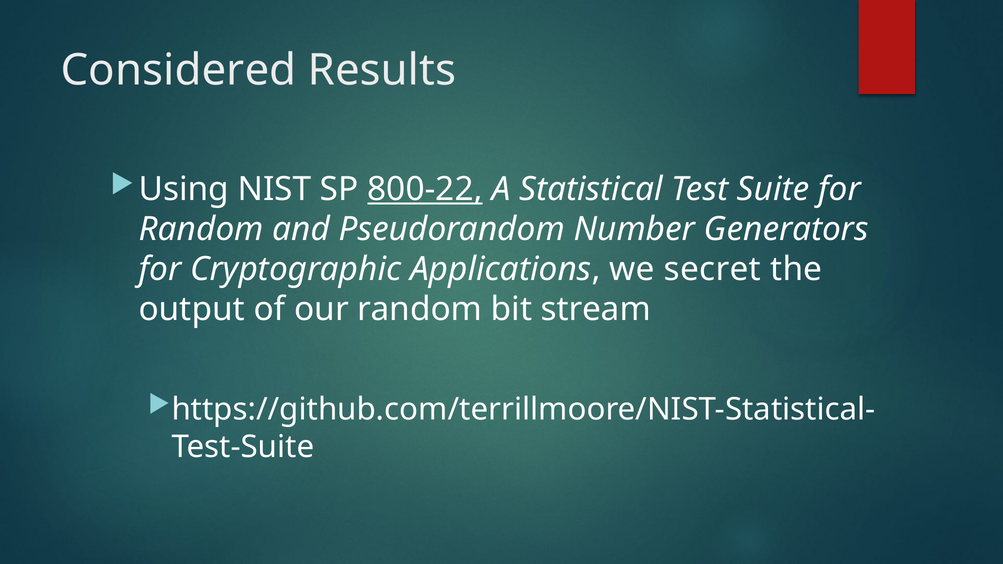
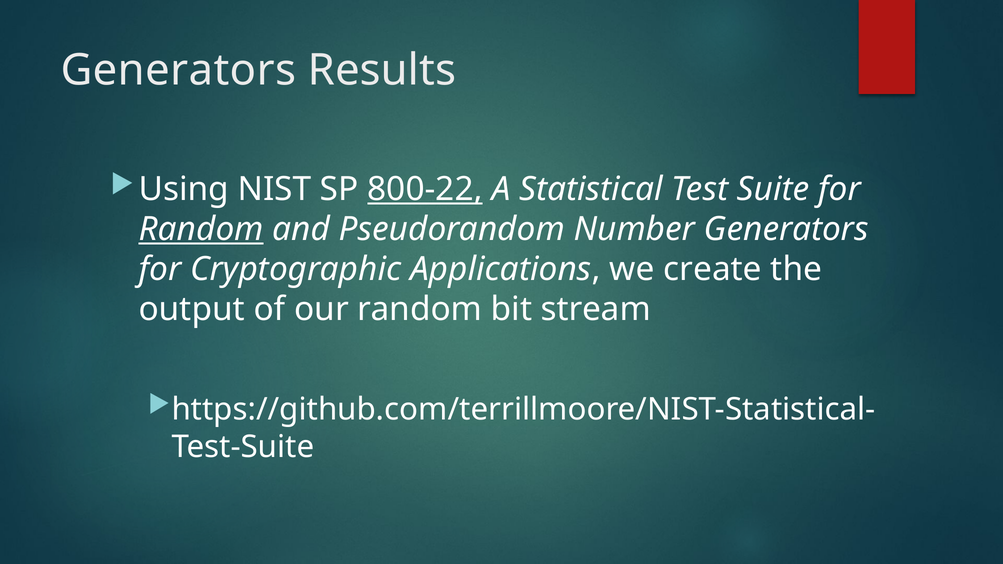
Considered at (179, 70): Considered -> Generators
Random at (201, 229) underline: none -> present
secret: secret -> create
